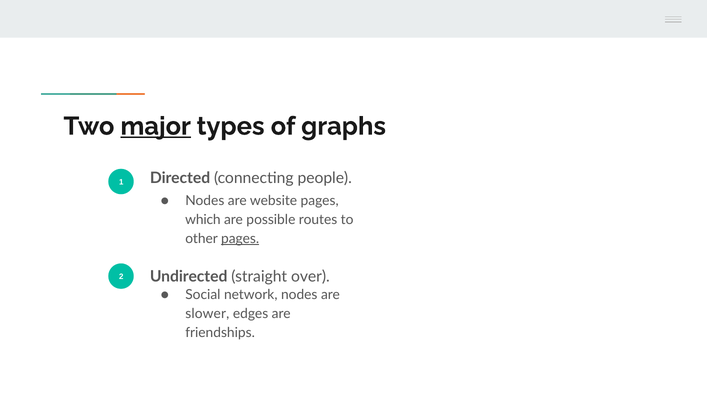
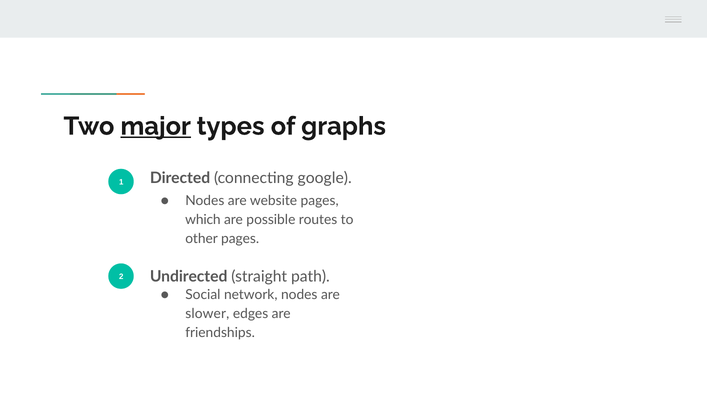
people: people -> google
pages at (240, 239) underline: present -> none
over: over -> path
